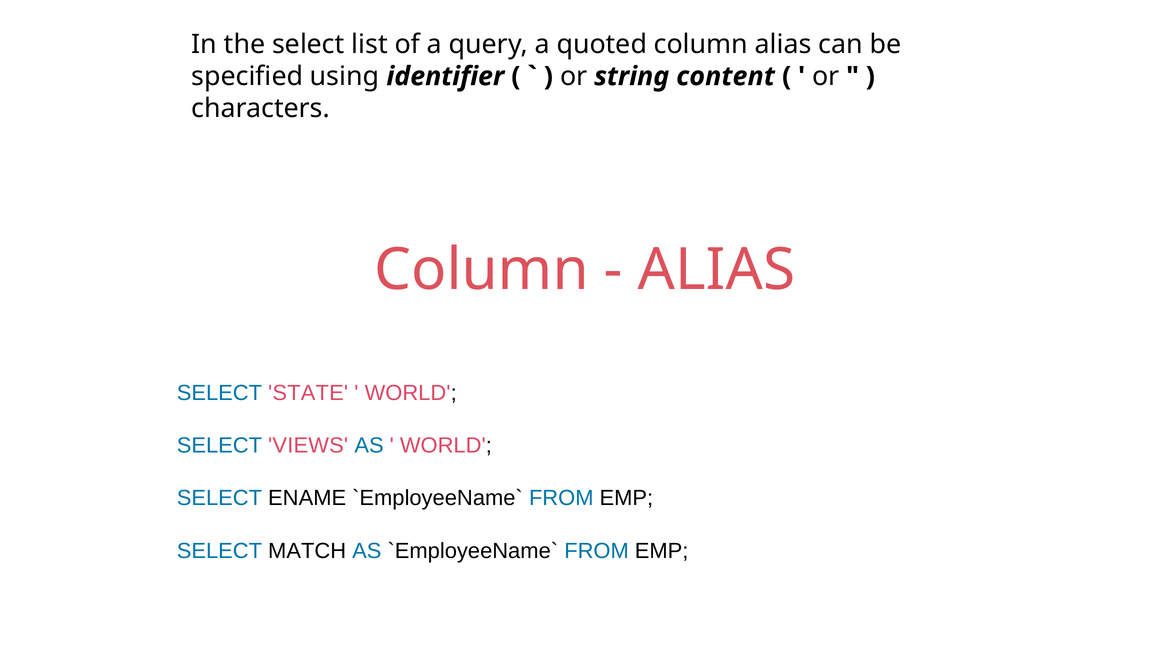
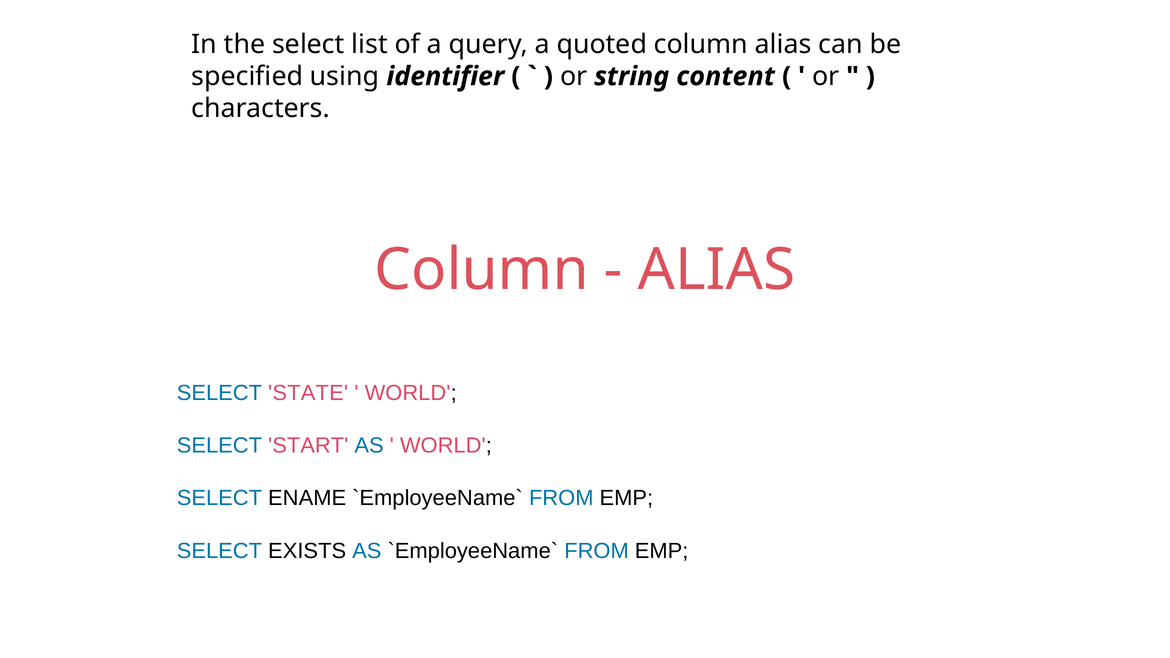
VIEWS: VIEWS -> START
MATCH: MATCH -> EXISTS
